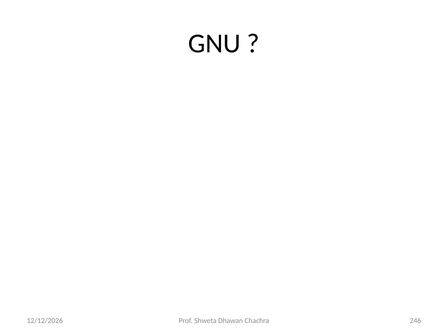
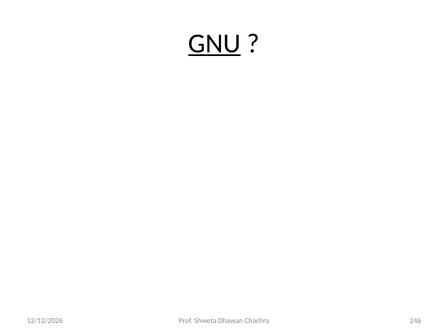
GNU underline: none -> present
